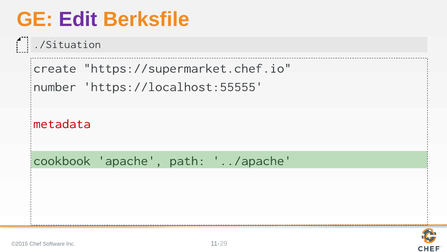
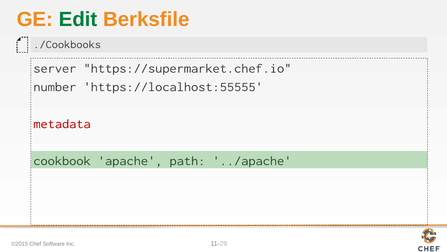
Edit colour: purple -> green
./Situation: ./Situation -> ./Cookbooks
create: create -> server
